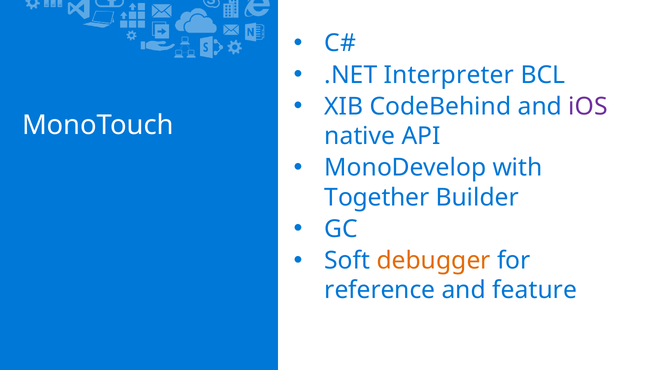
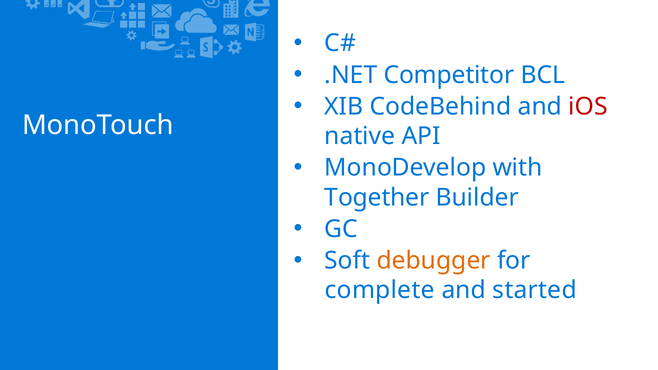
Interpreter: Interpreter -> Competitor
iOS colour: purple -> red
reference: reference -> complete
feature: feature -> started
